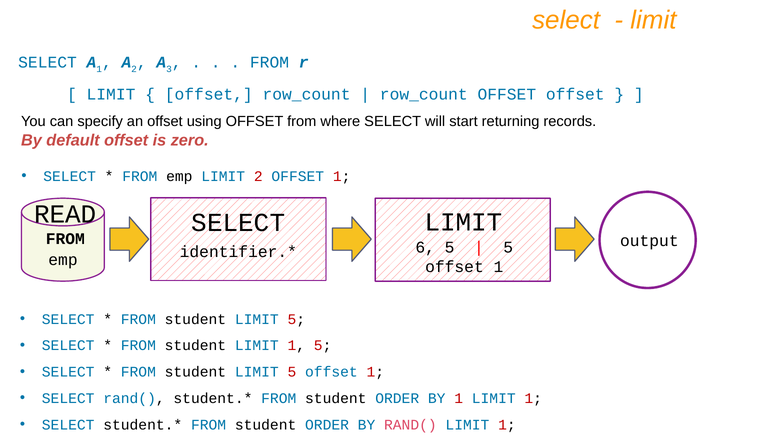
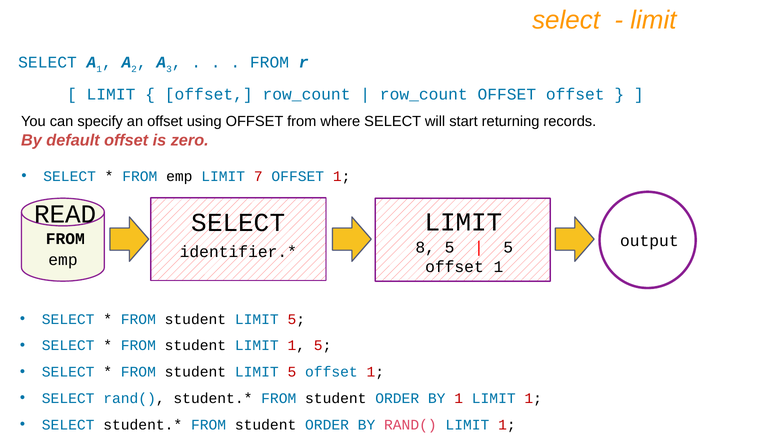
LIMIT 2: 2 -> 7
6: 6 -> 8
